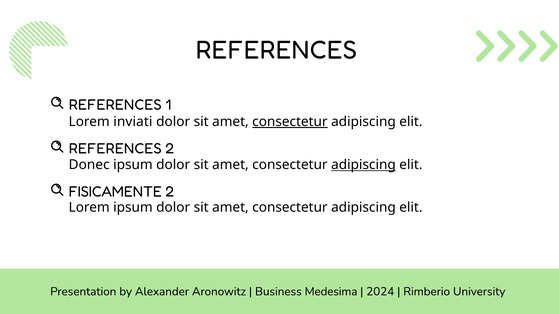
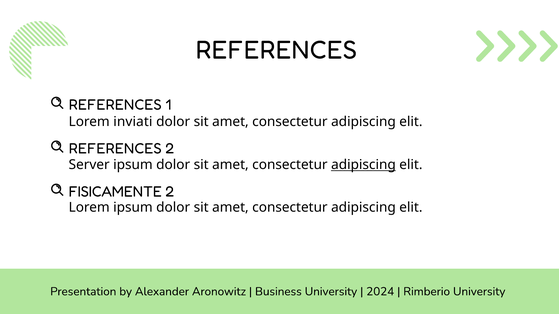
consectetur at (290, 122) underline: present -> none
Donec: Donec -> Server
Business Medesima: Medesima -> University
